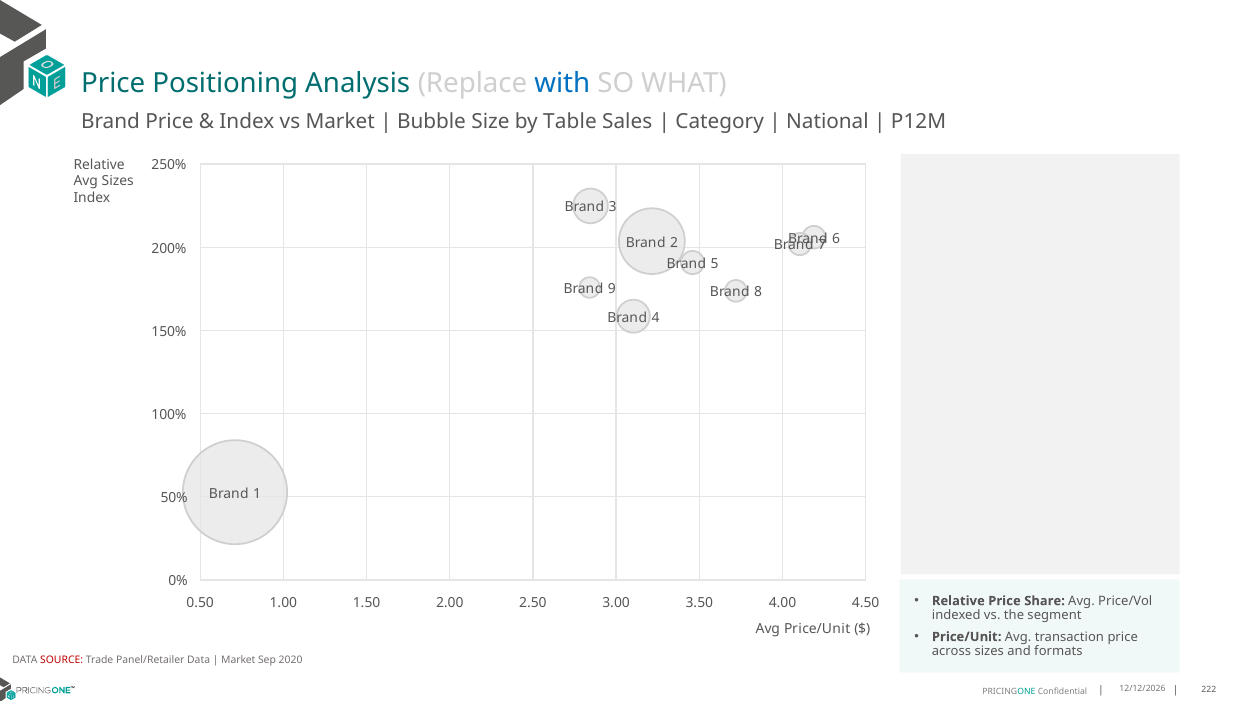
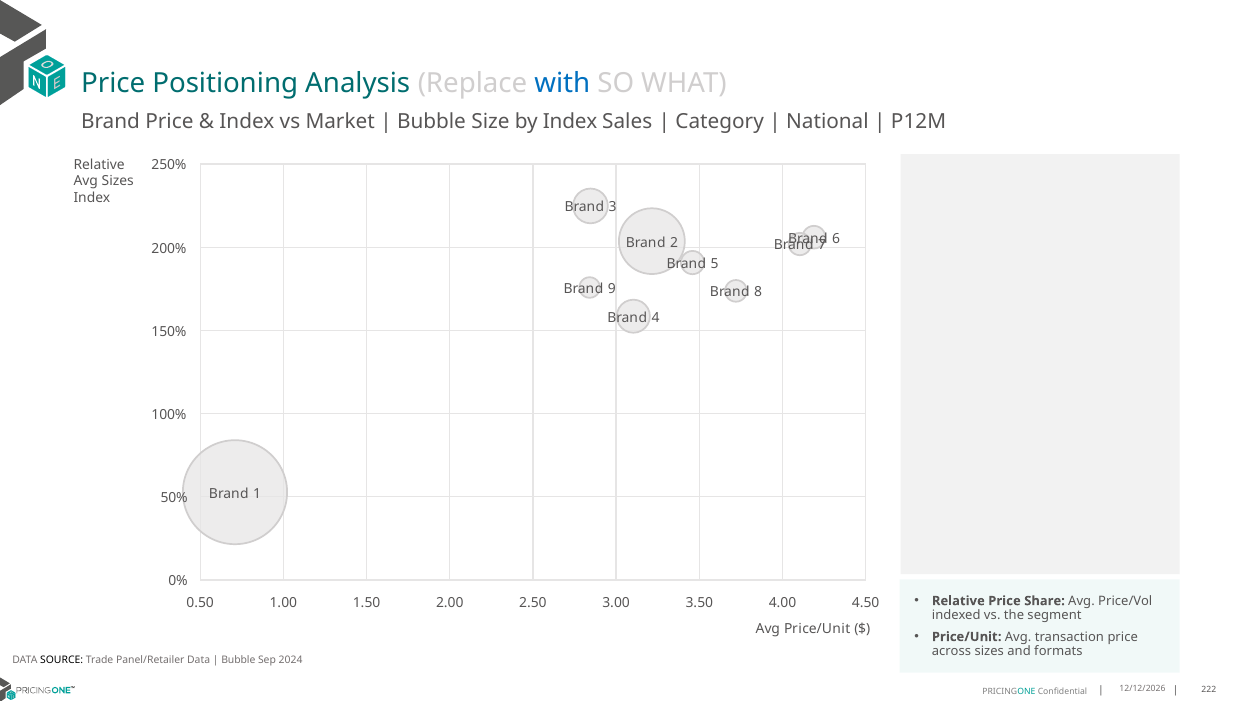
by Table: Table -> Index
SOURCE colour: red -> black
Market at (238, 661): Market -> Bubble
2020: 2020 -> 2024
